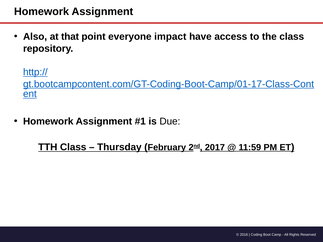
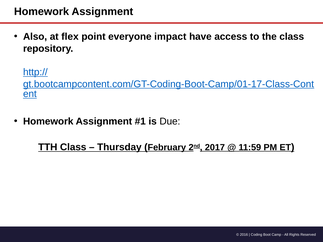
that: that -> flex
